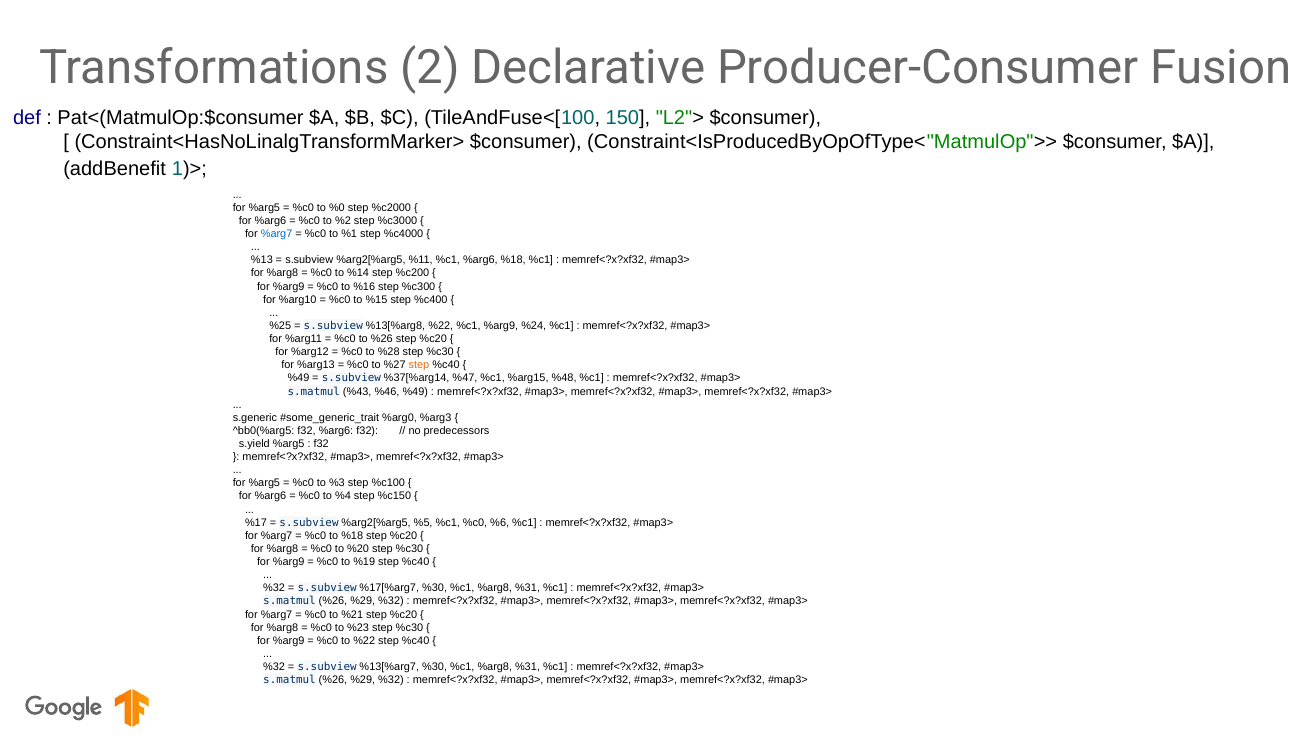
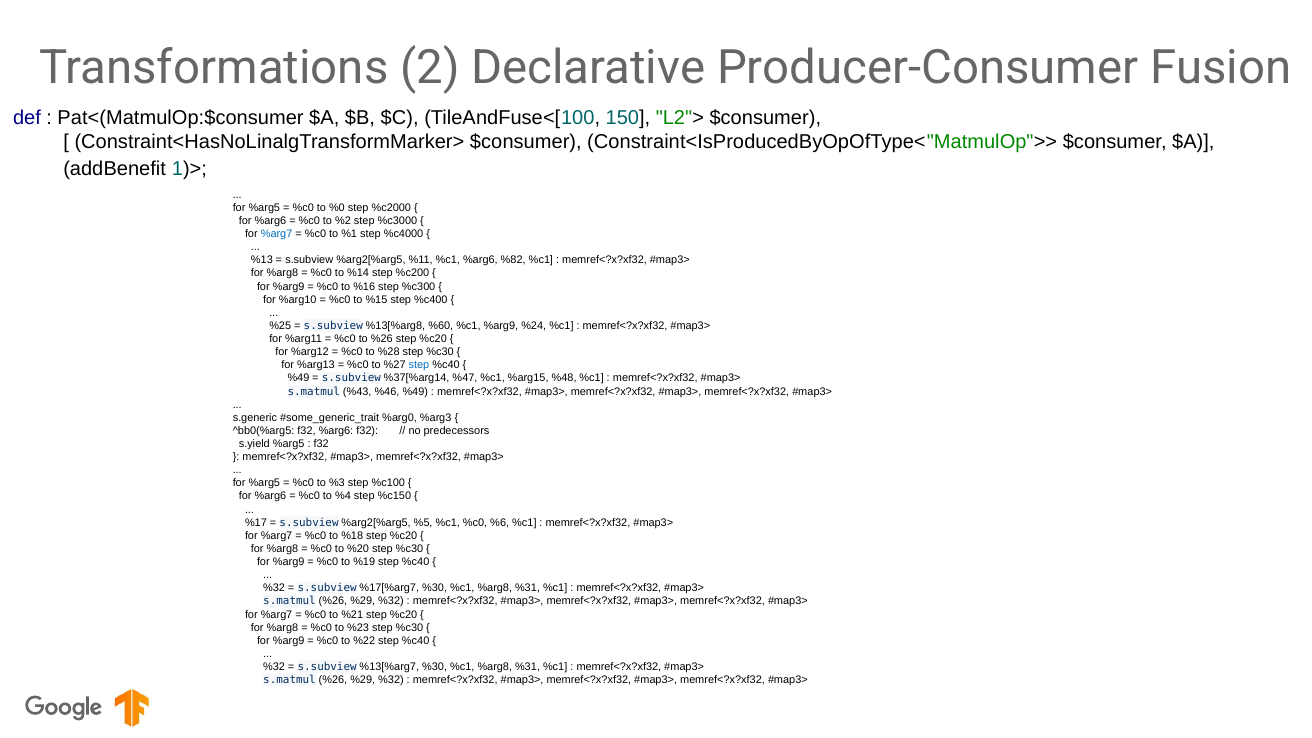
%arg6 %18: %18 -> %82
%13[%arg8 %22: %22 -> %60
step at (419, 365) colour: orange -> blue
